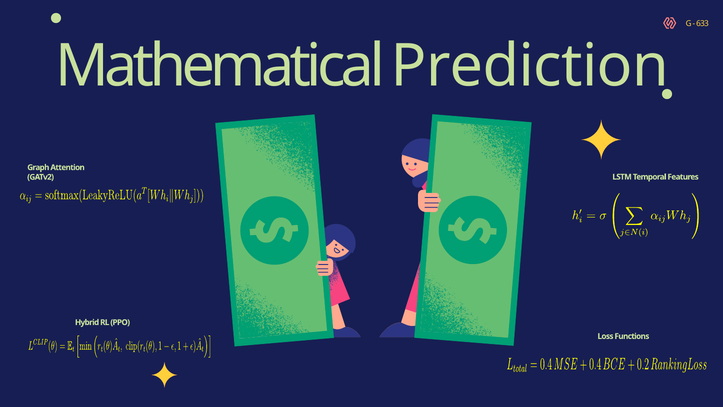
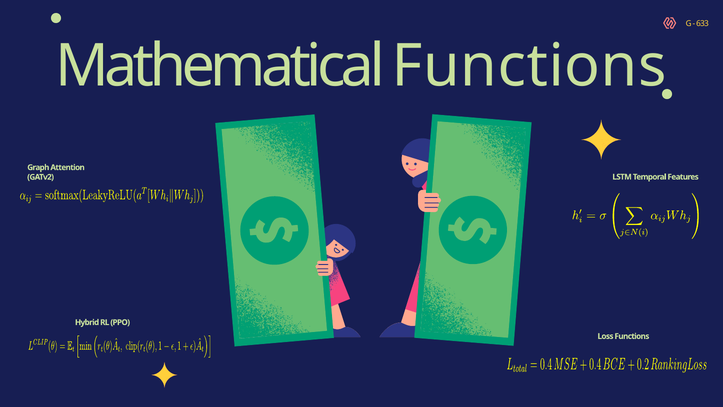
Mathematical Prediction: Prediction -> Functions
